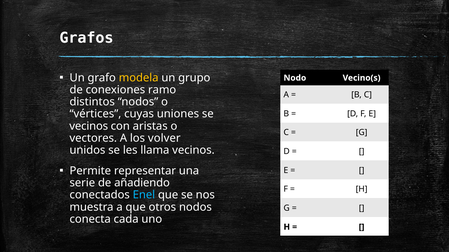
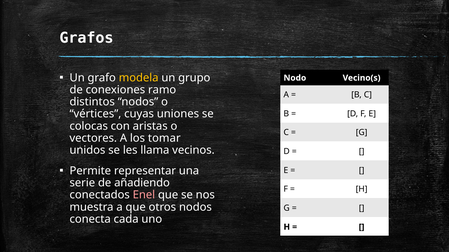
vecinos at (89, 126): vecinos -> colocas
volver: volver -> tomar
Enel colour: light blue -> pink
